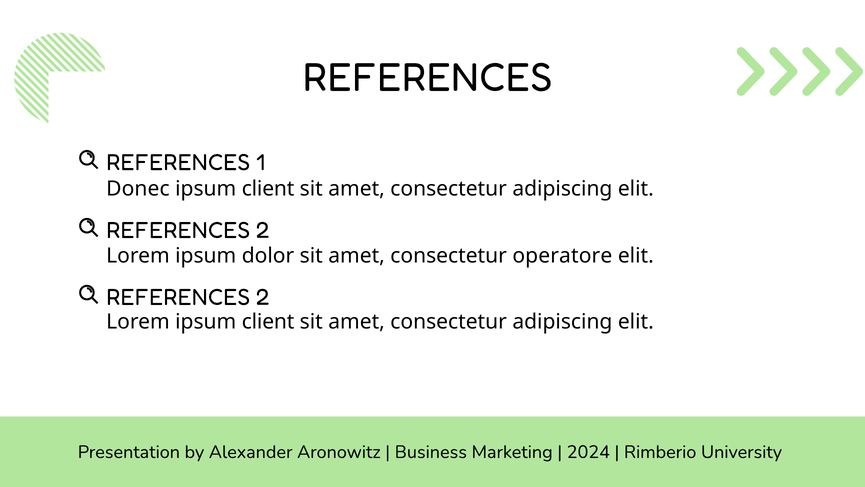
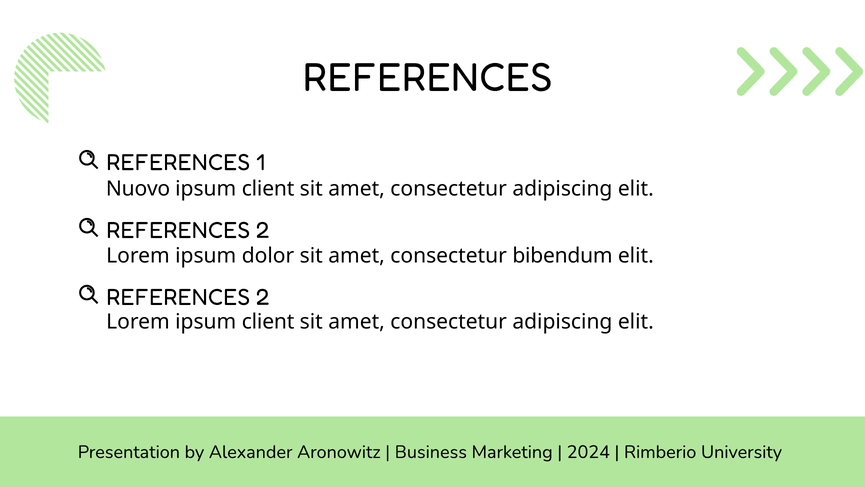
Donec: Donec -> Nuovo
operatore: operatore -> bibendum
